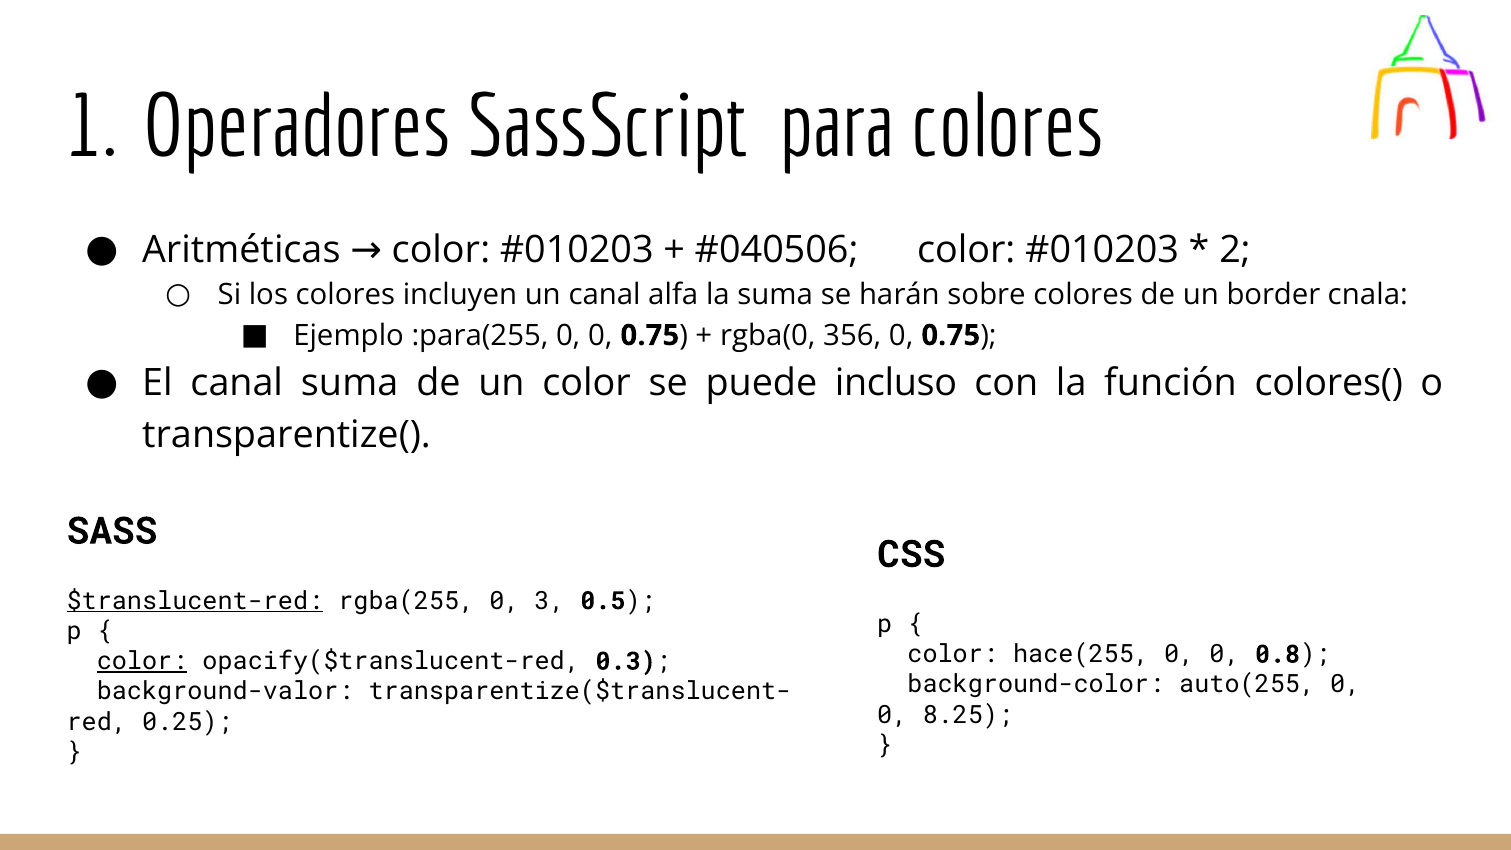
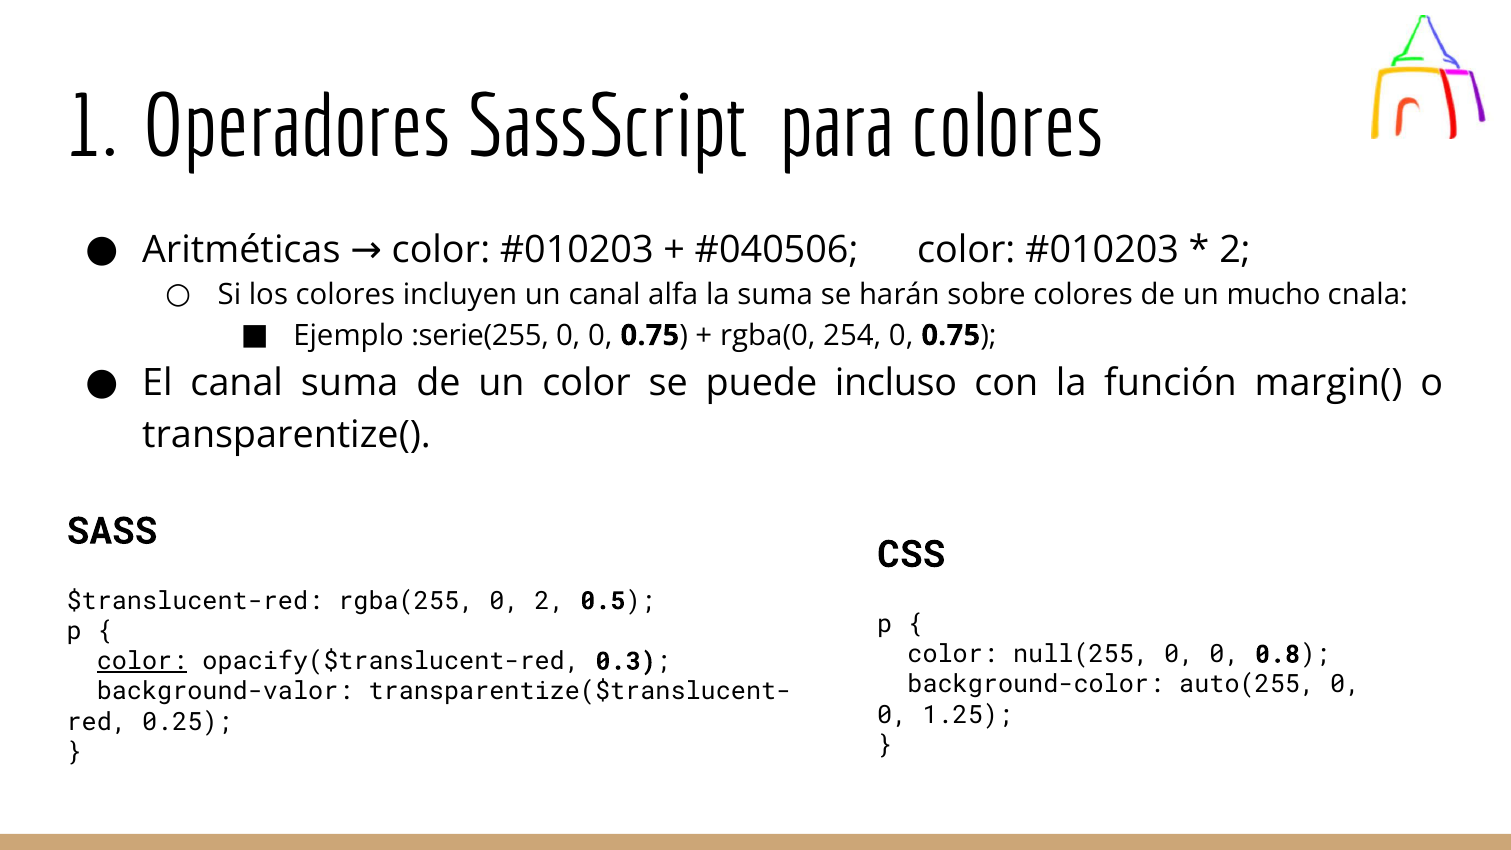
border: border -> mucho
:para(255: :para(255 -> :serie(255
356: 356 -> 254
colores(: colores( -> margin(
$translucent-red underline: present -> none
0 3: 3 -> 2
hace(255: hace(255 -> null(255
8.25: 8.25 -> 1.25
